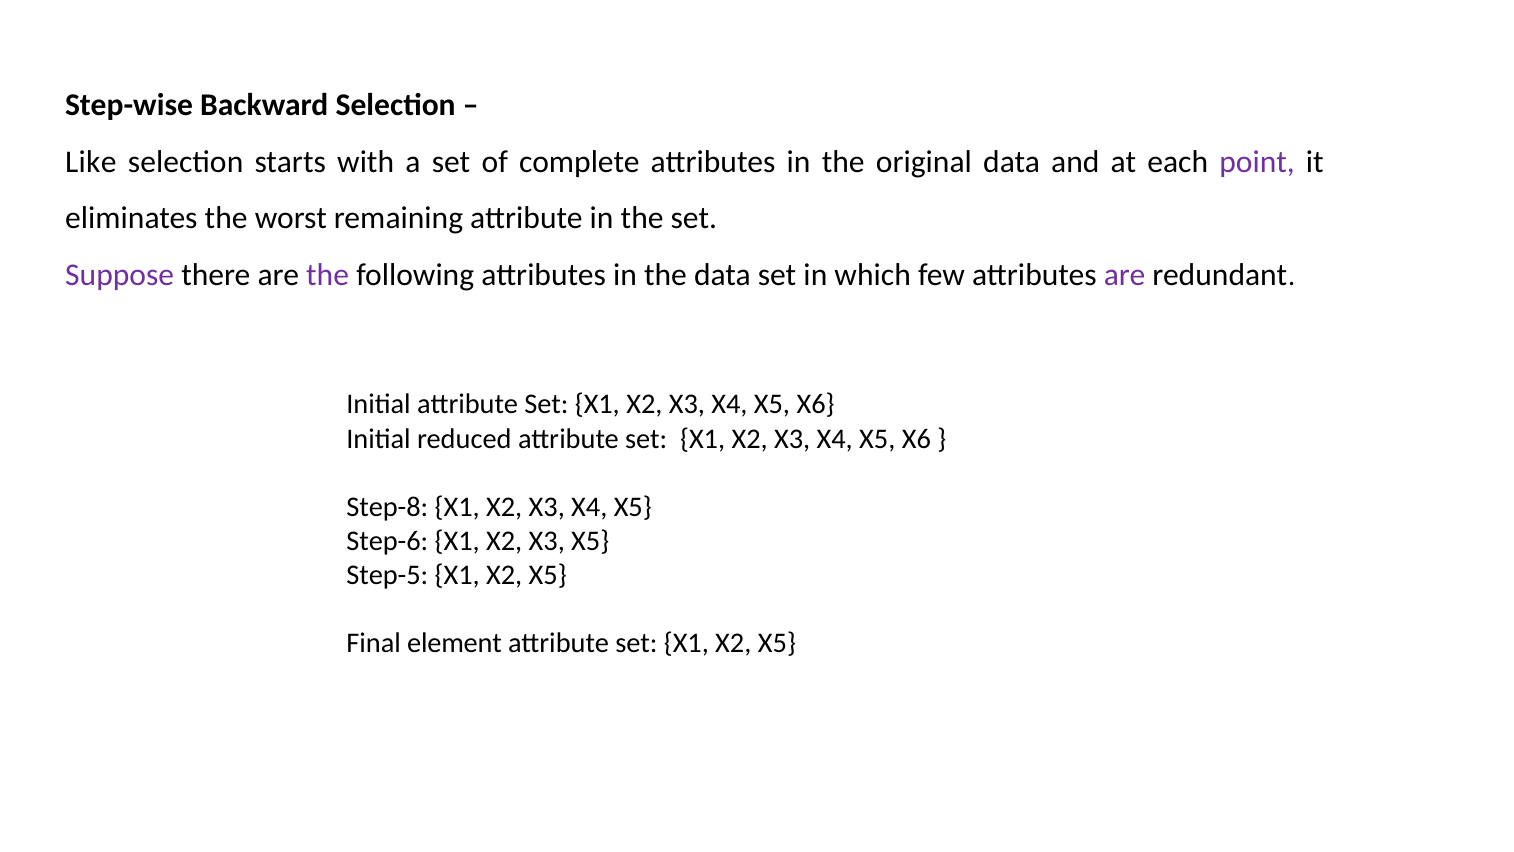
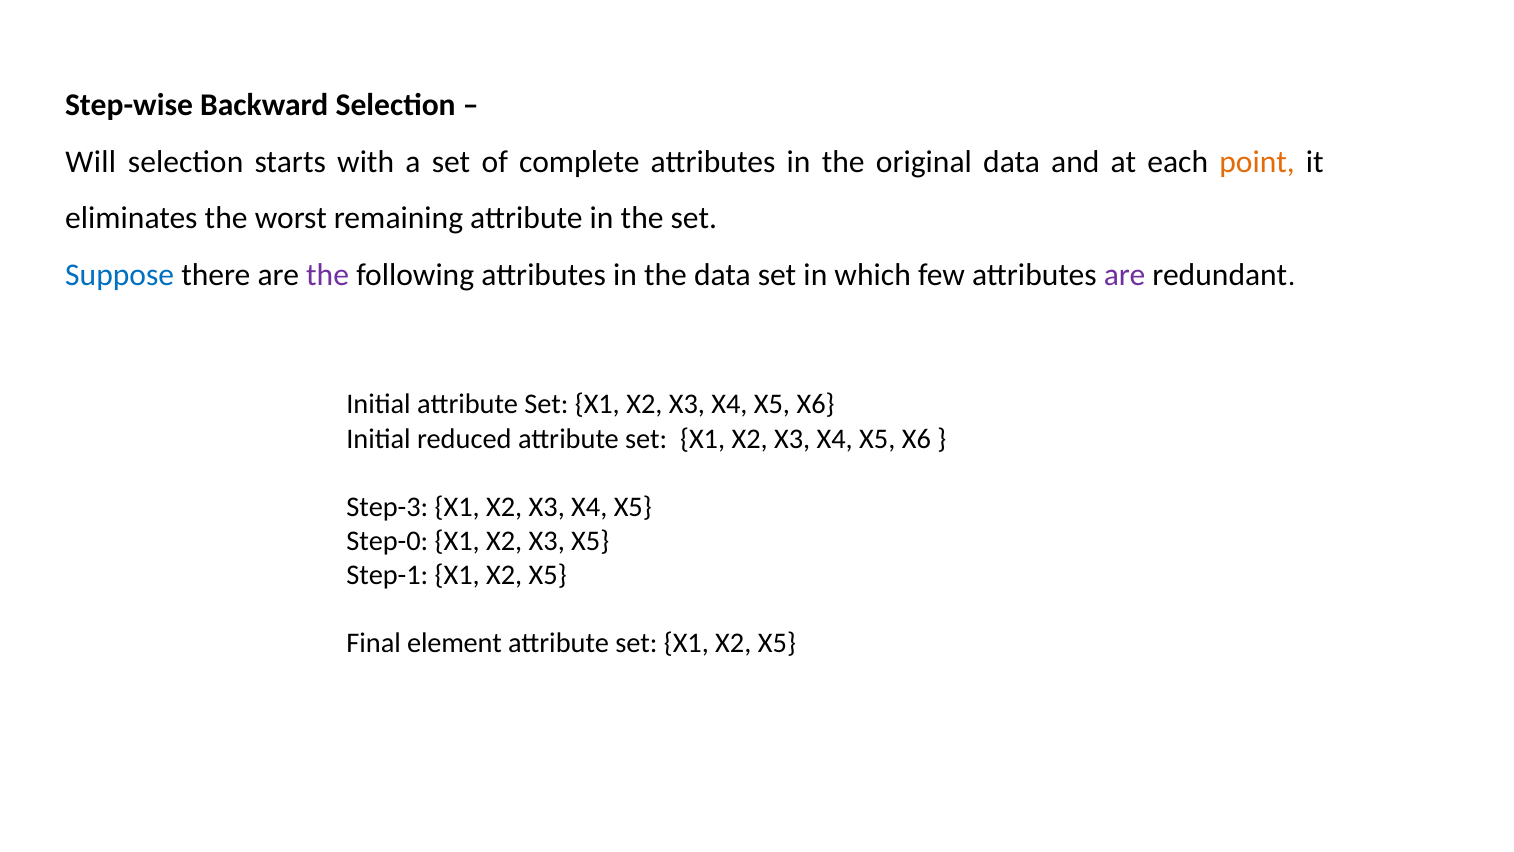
Like: Like -> Will
point colour: purple -> orange
Suppose colour: purple -> blue
Step-8: Step-8 -> Step-3
Step-6: Step-6 -> Step-0
Step-5: Step-5 -> Step-1
